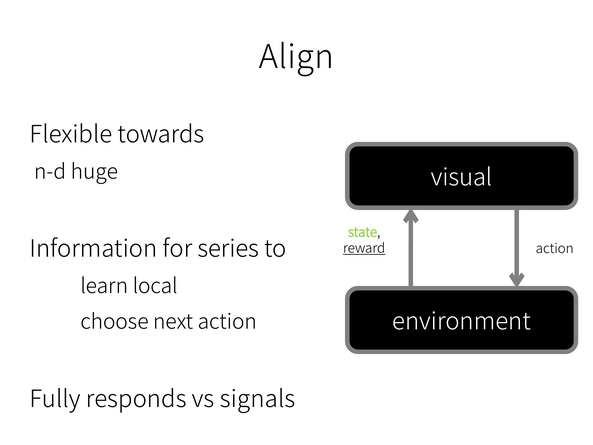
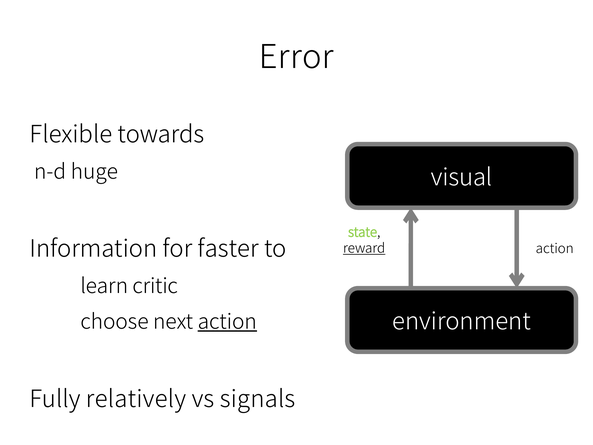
Align: Align -> Error
series: series -> faster
local: local -> critic
action at (227, 322) underline: none -> present
responds: responds -> relatively
